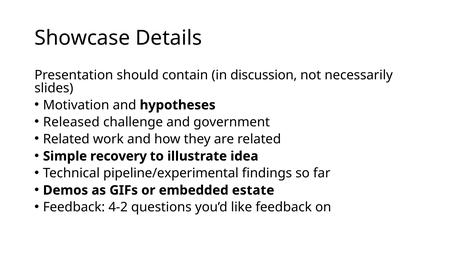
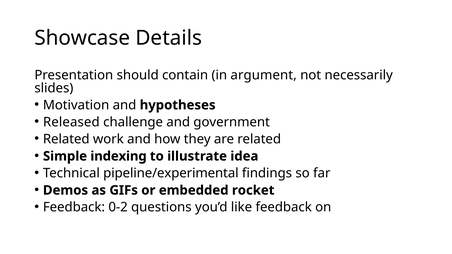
discussion: discussion -> argument
recovery: recovery -> indexing
estate: estate -> rocket
4-2: 4-2 -> 0-2
